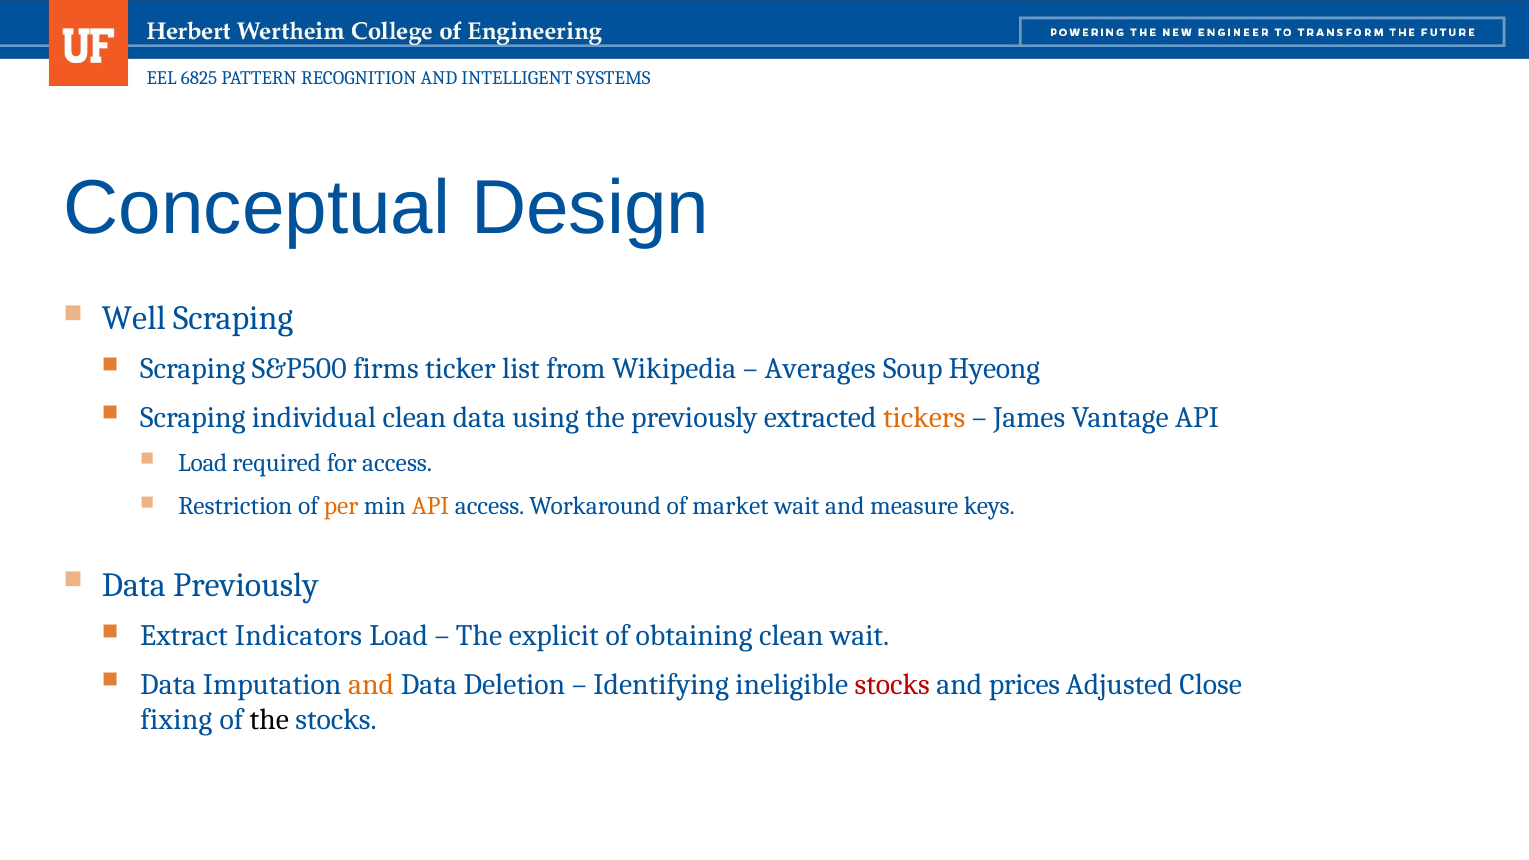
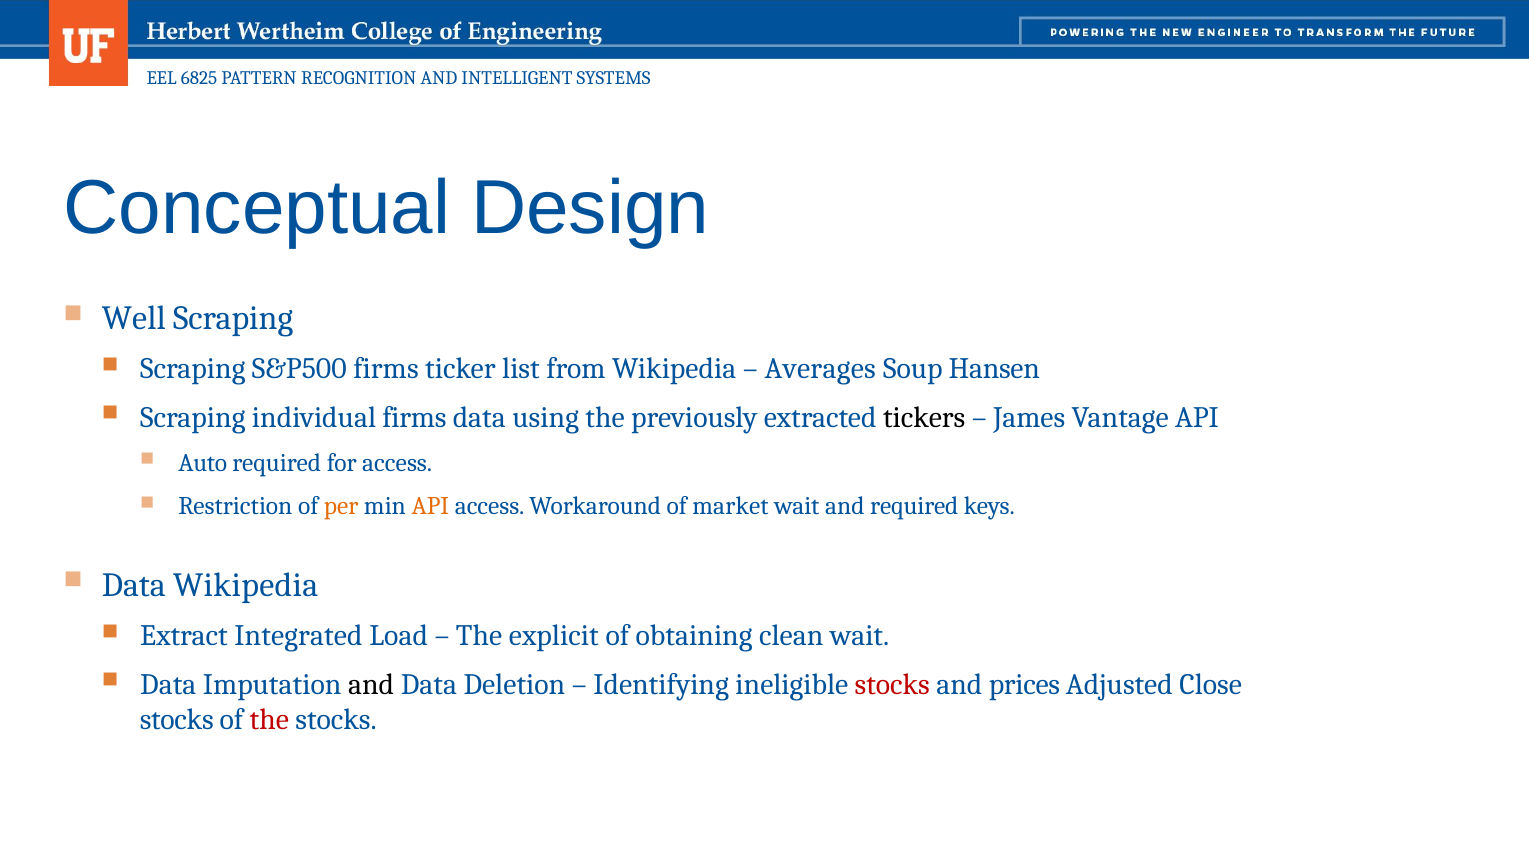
Hyeong: Hyeong -> Hansen
individual clean: clean -> firms
tickers colour: orange -> black
Load at (203, 463): Load -> Auto
and measure: measure -> required
Data Previously: Previously -> Wikipedia
Indicators: Indicators -> Integrated
and at (371, 684) colour: orange -> black
fixing at (176, 720): fixing -> stocks
the at (269, 720) colour: black -> red
